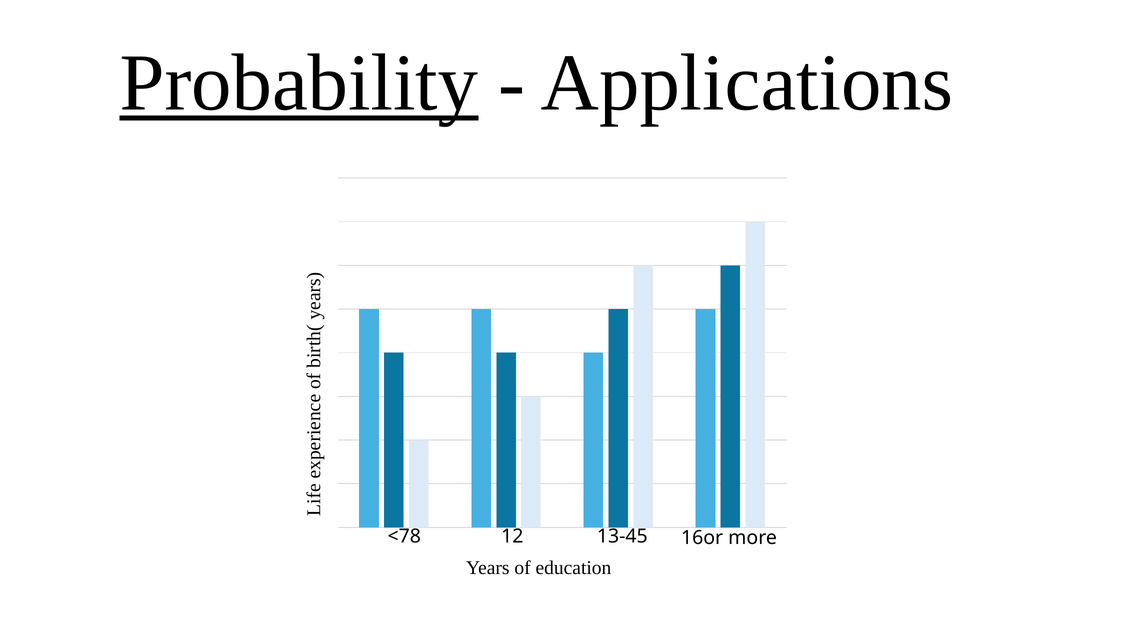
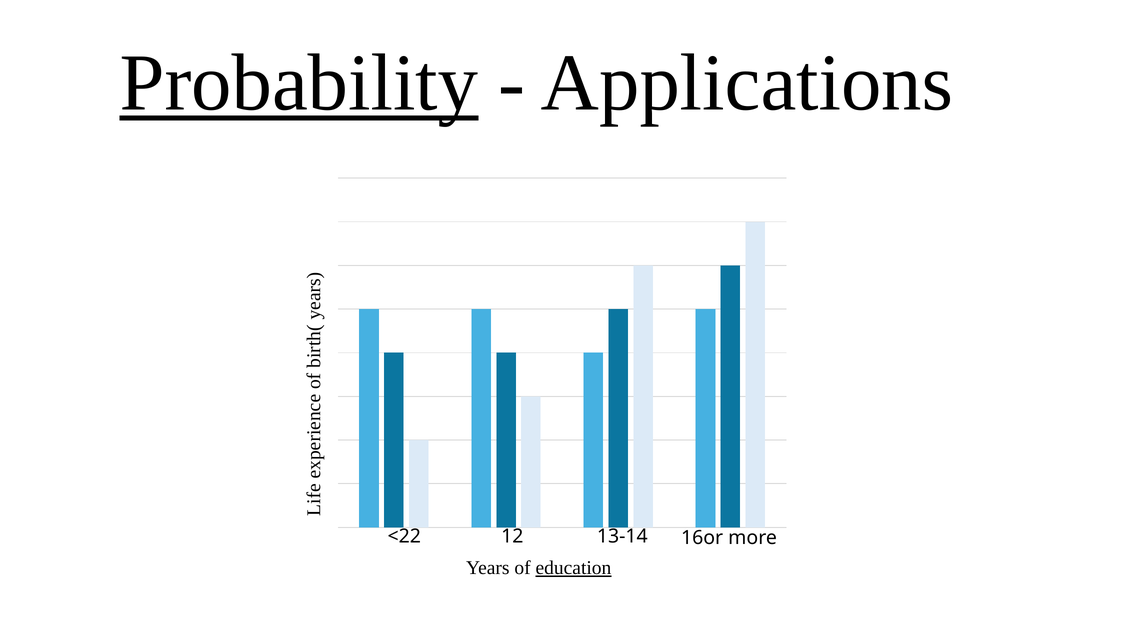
<78: <78 -> <22
13-45: 13-45 -> 13-14
education underline: none -> present
